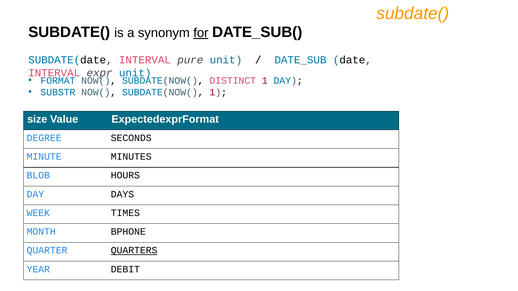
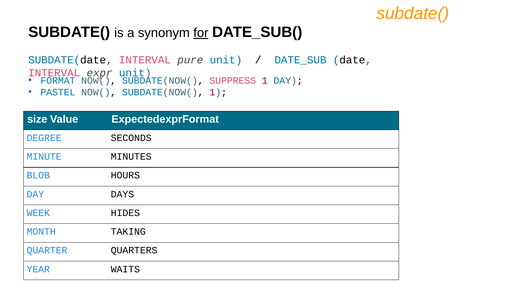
DISTINCT: DISTINCT -> SUPPRESS
SUBSTR: SUBSTR -> PASTEL
TIMES: TIMES -> HIDES
BPHONE: BPHONE -> TAKING
QUARTERS underline: present -> none
DEBIT: DEBIT -> WAITS
